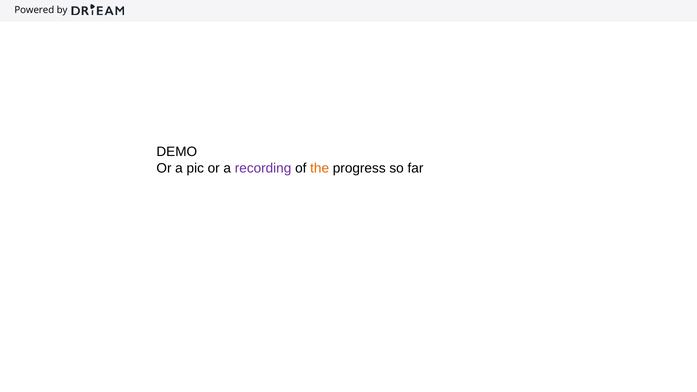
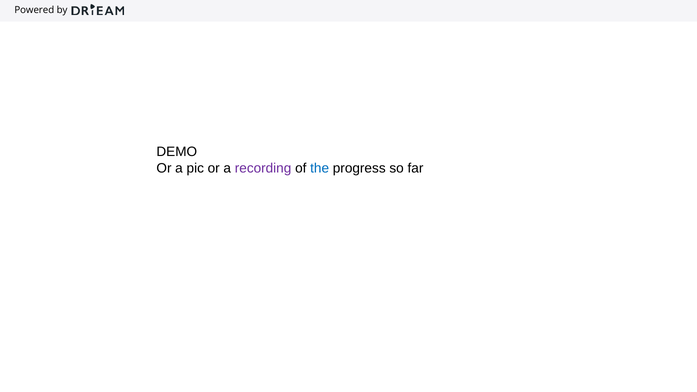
the colour: orange -> blue
